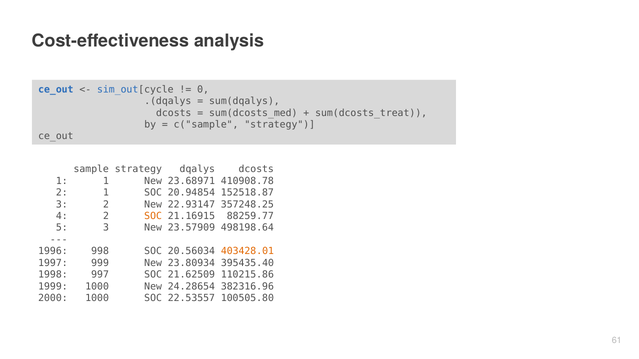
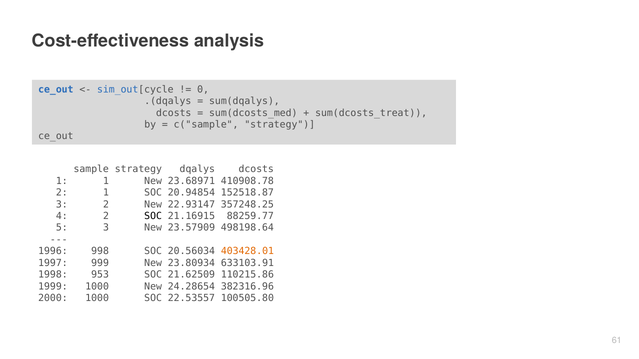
SOC at (153, 216) colour: orange -> black
395435.40: 395435.40 -> 633103.91
997: 997 -> 953
